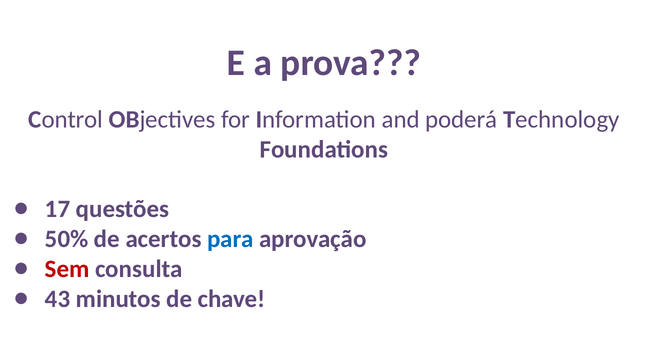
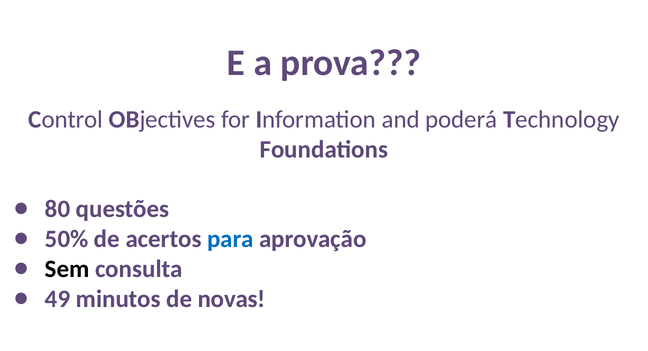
17: 17 -> 80
Sem colour: red -> black
43: 43 -> 49
chave: chave -> novas
